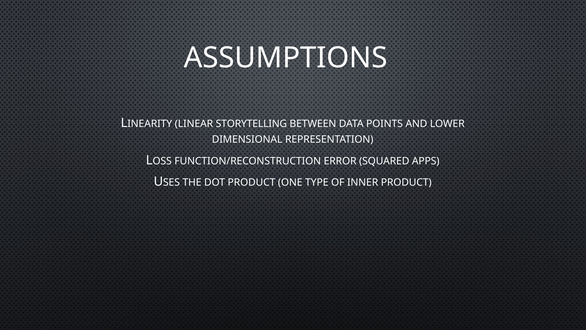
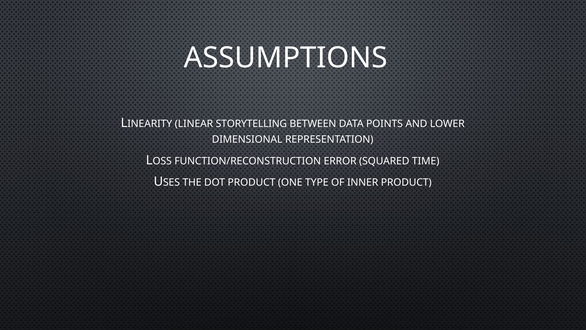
APPS: APPS -> TIME
